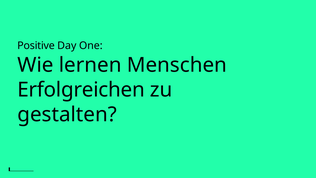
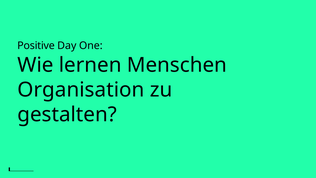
Erfolgreichen: Erfolgreichen -> Organisation
